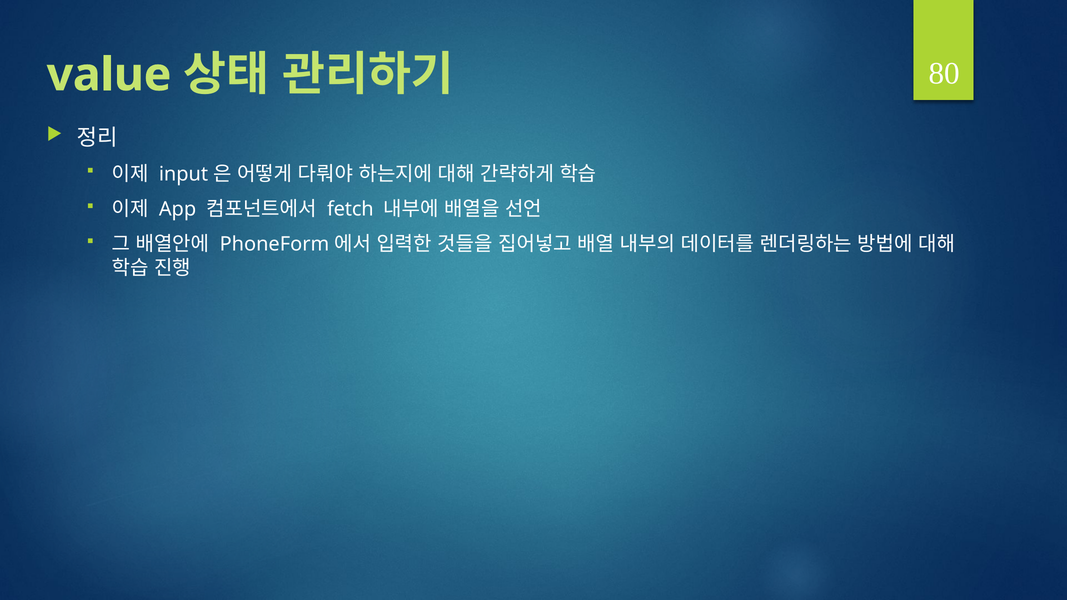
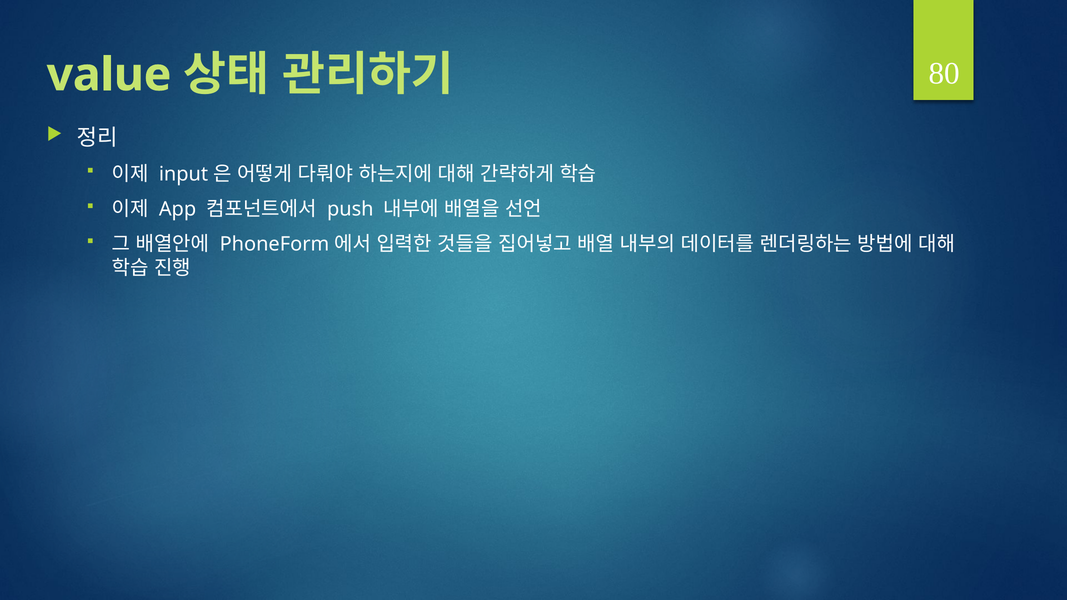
fetch: fetch -> push
